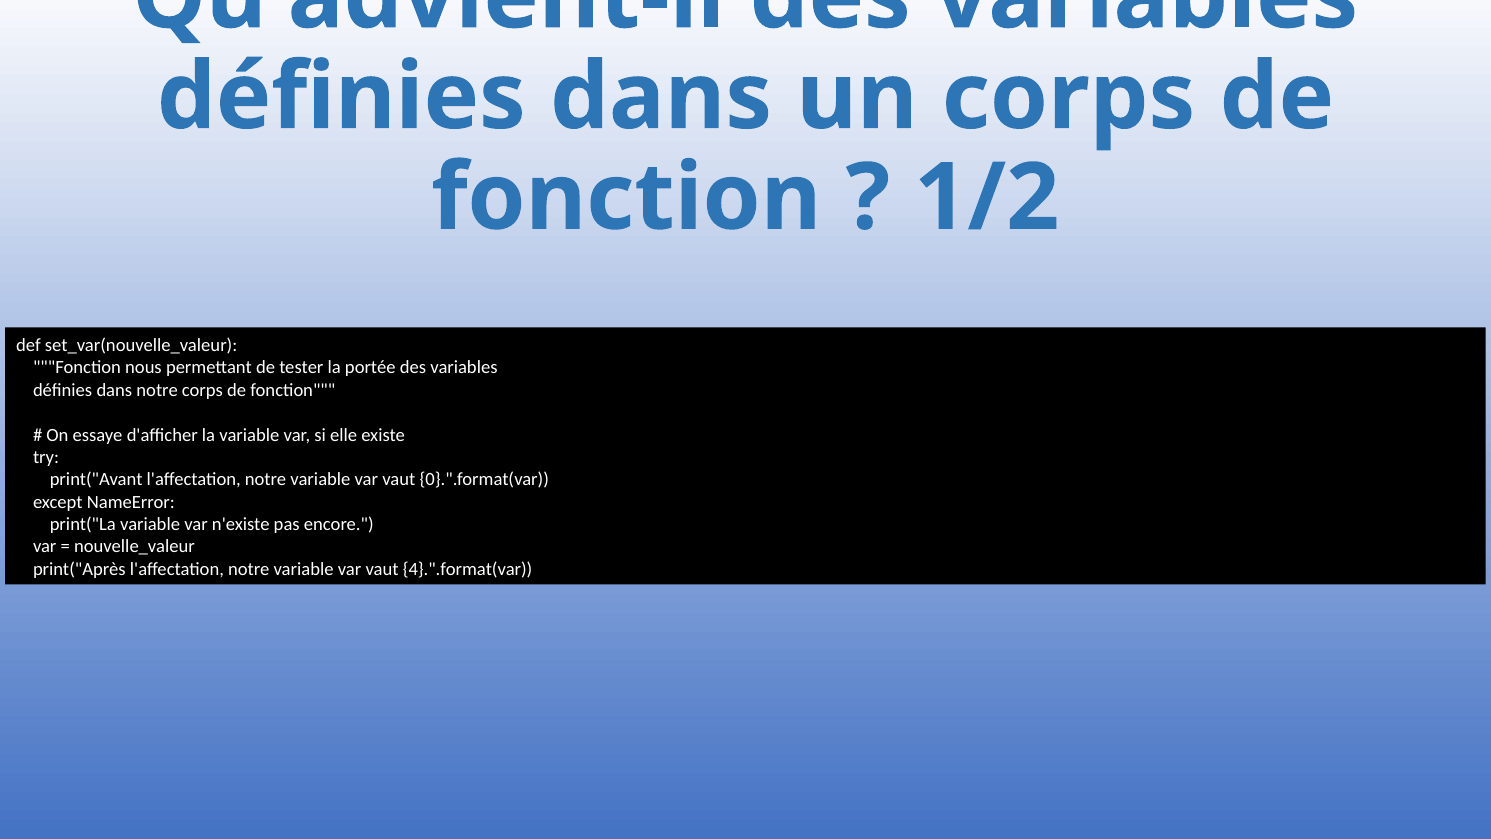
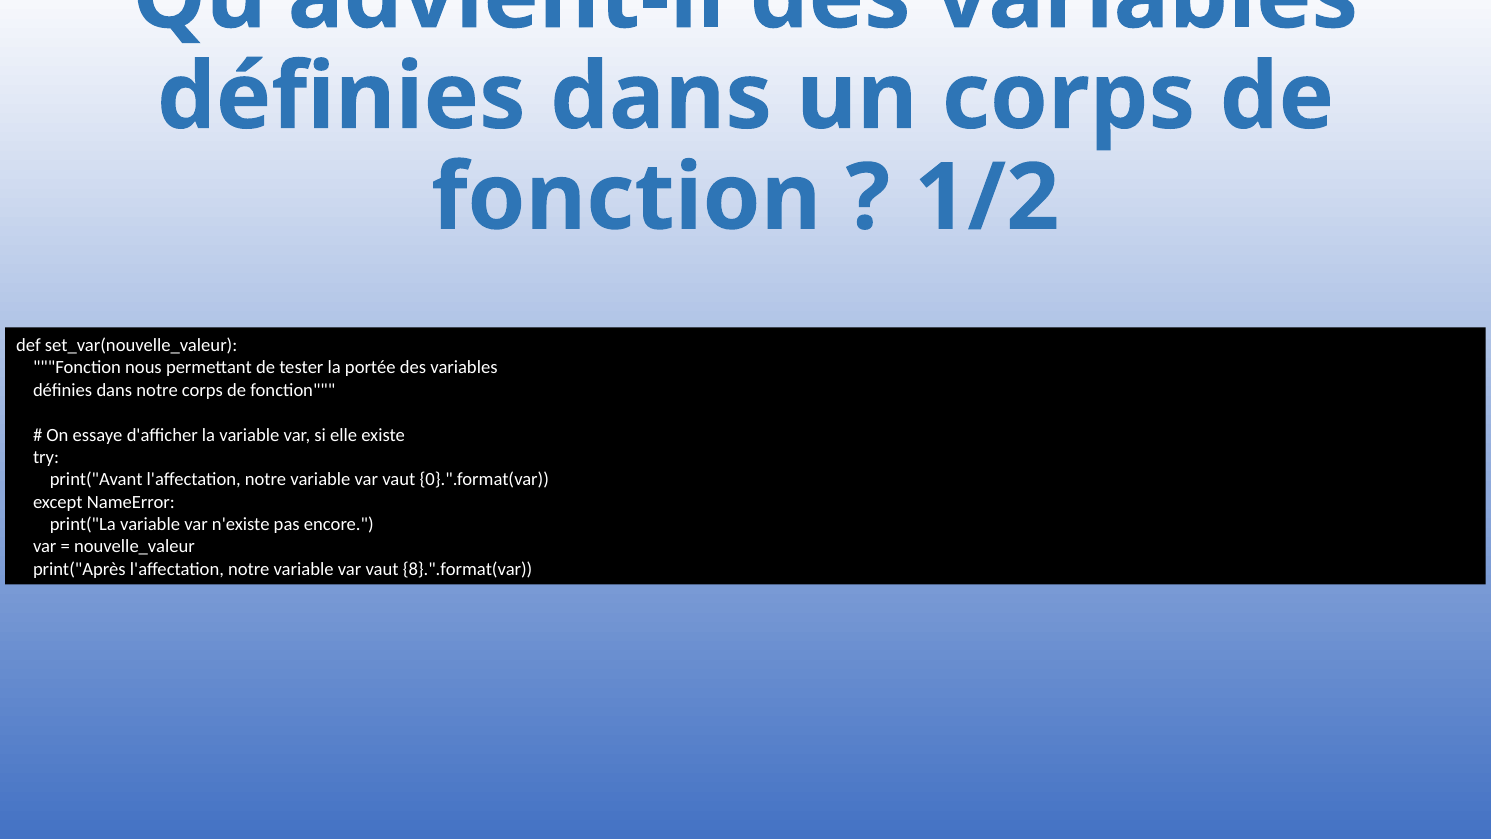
4}.".format(var: 4}.".format(var -> 8}.".format(var
